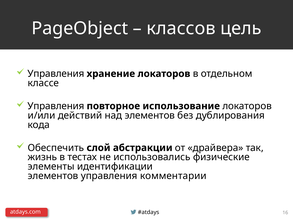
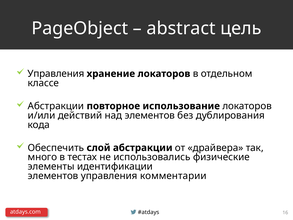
классов: классов -> abstract
Управления at (56, 106): Управления -> Абстракции
жизнь: жизнь -> много
